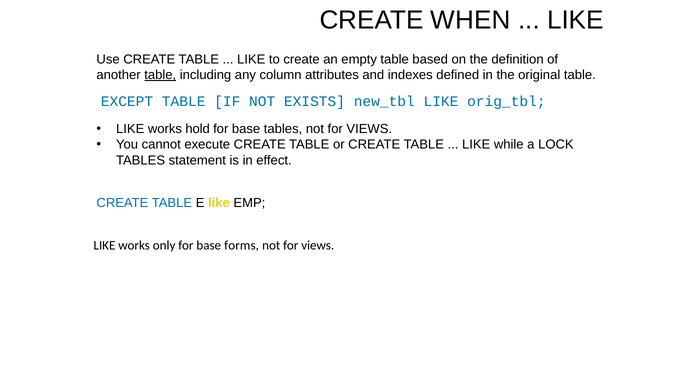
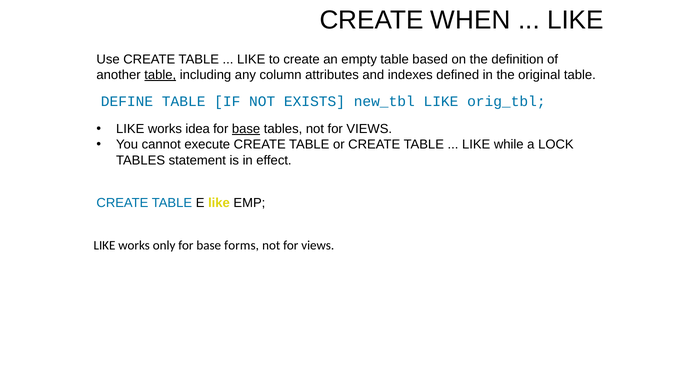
EXCEPT: EXCEPT -> DEFINE
hold: hold -> idea
base at (246, 129) underline: none -> present
